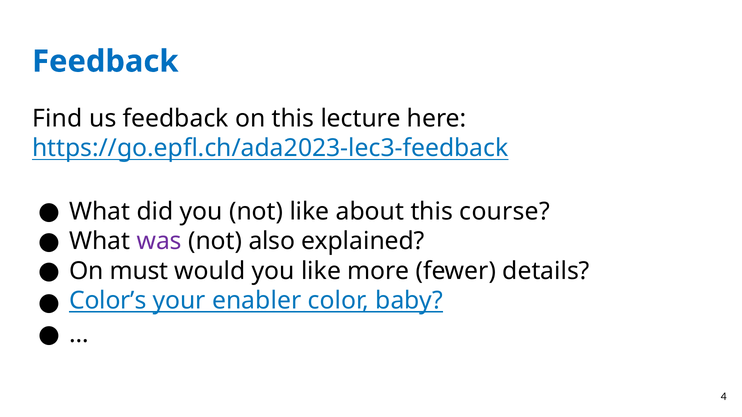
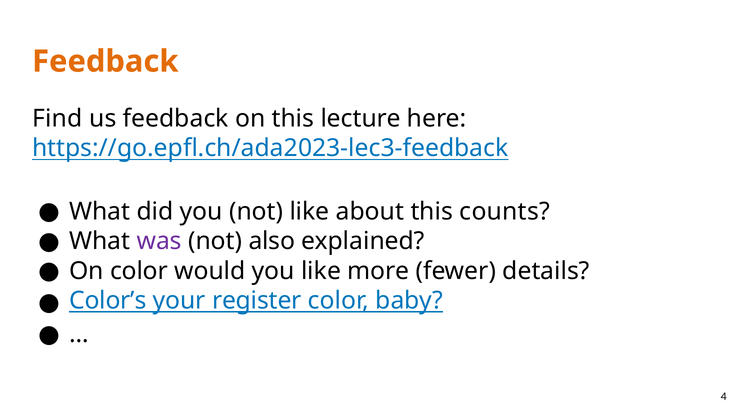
Feedback at (105, 62) colour: blue -> orange
course: course -> counts
On must: must -> color
enabler: enabler -> register
